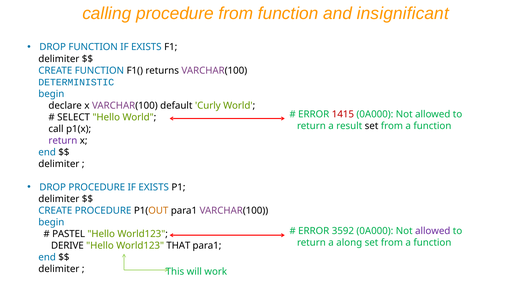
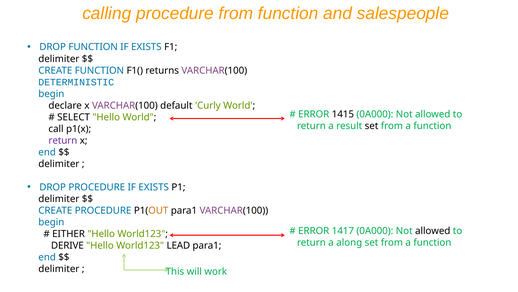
insignificant: insignificant -> salespeople
1415 colour: red -> black
3592: 3592 -> 1417
allowed at (433, 231) colour: purple -> black
PASTEL: PASTEL -> EITHER
THAT: THAT -> LEAD
